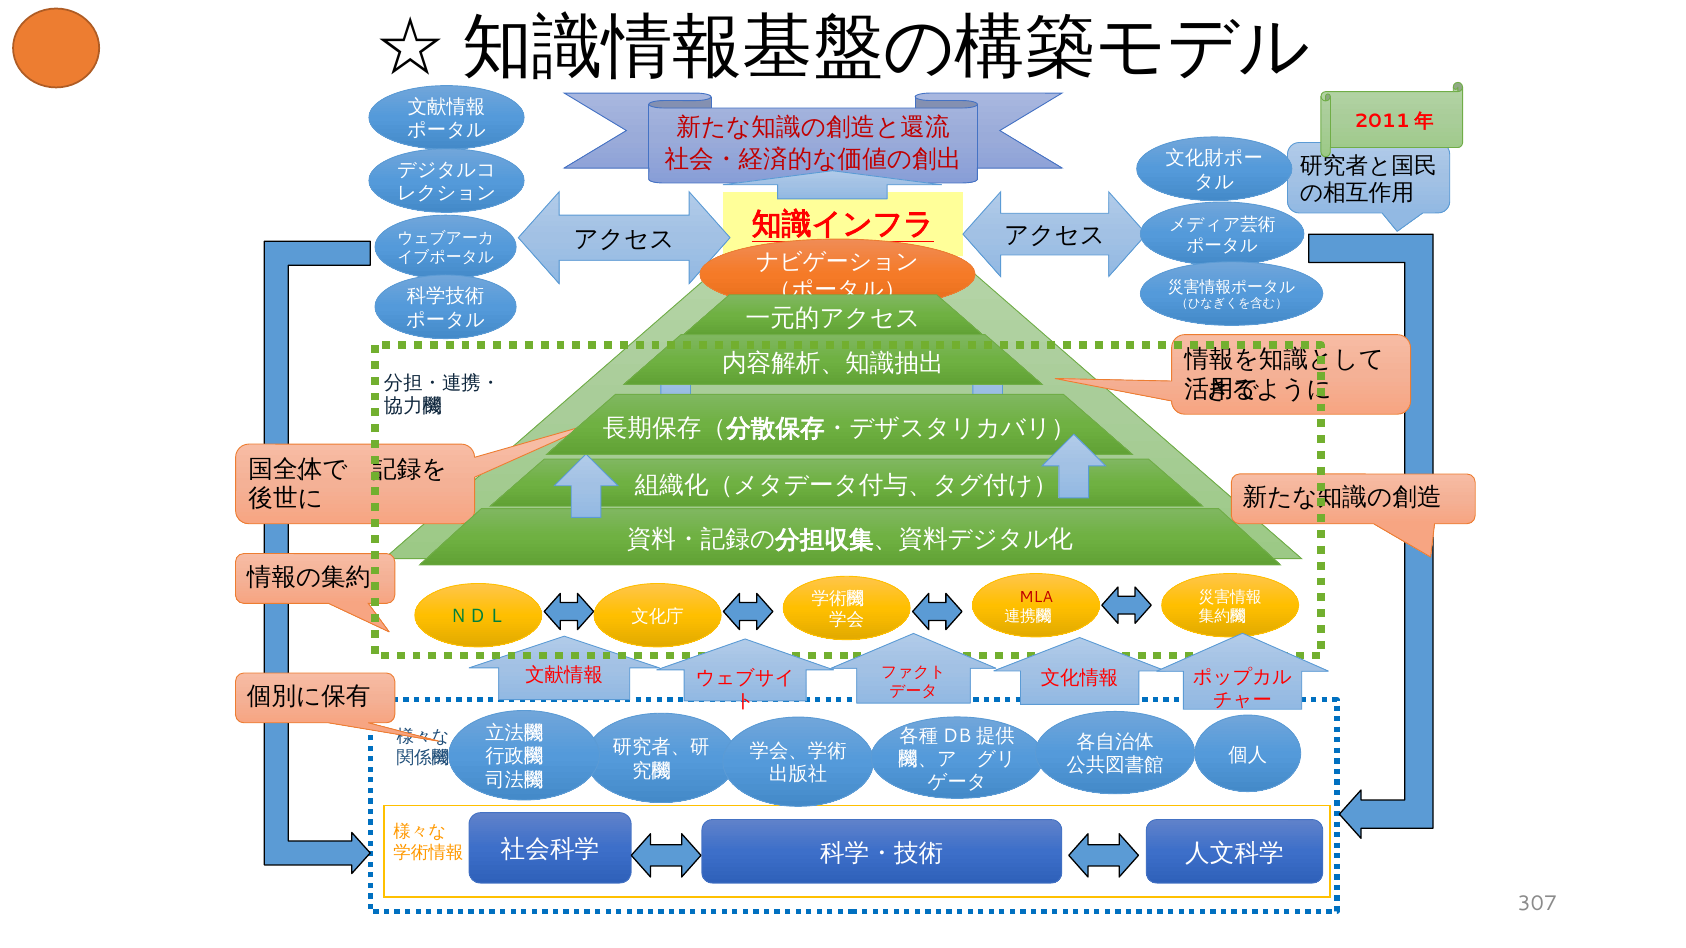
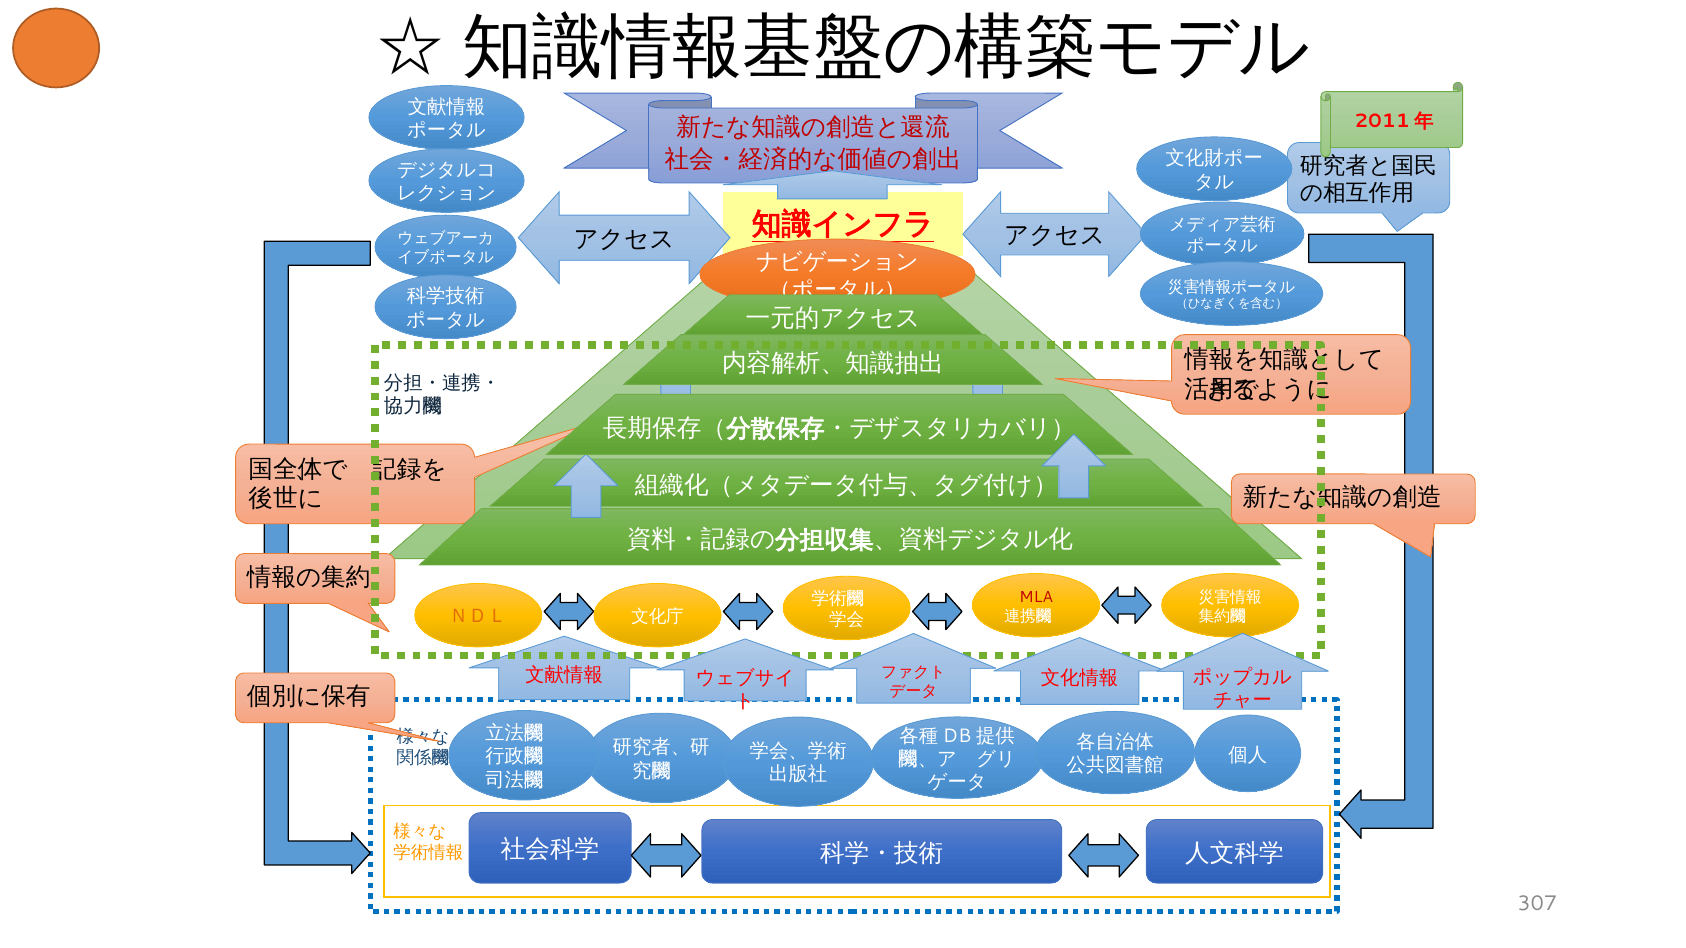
ＮＤＬ colour: green -> orange
